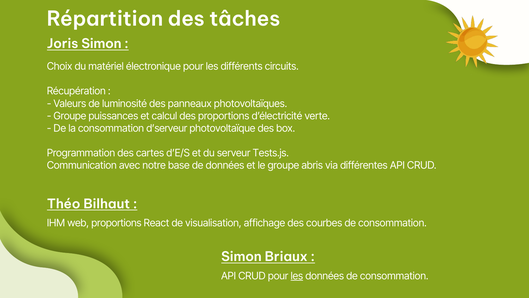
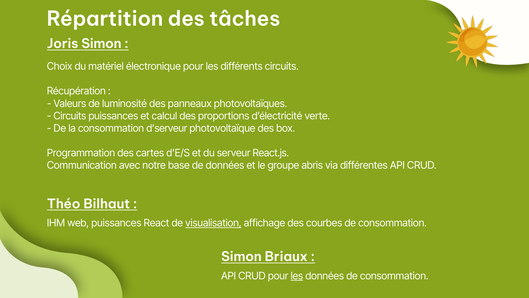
Groupe at (70, 116): Groupe -> Circuits
Tests.js: Tests.js -> React.js
web proportions: proportions -> puissances
visualisation underline: none -> present
